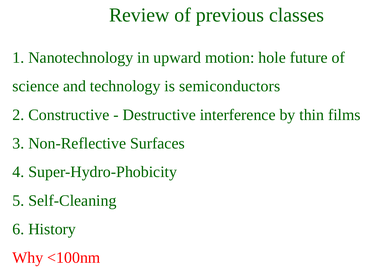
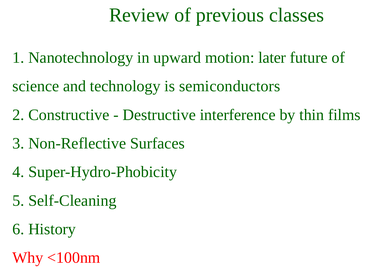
hole: hole -> later
